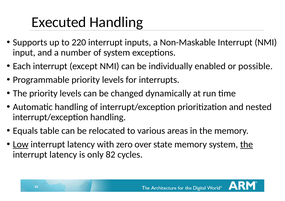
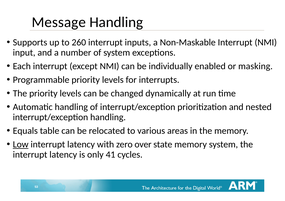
Executed: Executed -> Message
220: 220 -> 260
possible: possible -> masking
the at (247, 145) underline: present -> none
82: 82 -> 41
